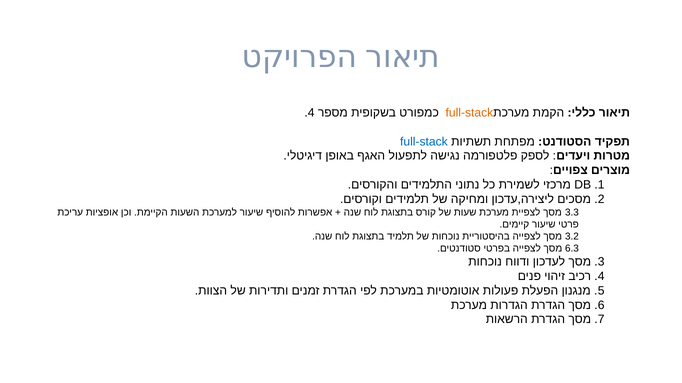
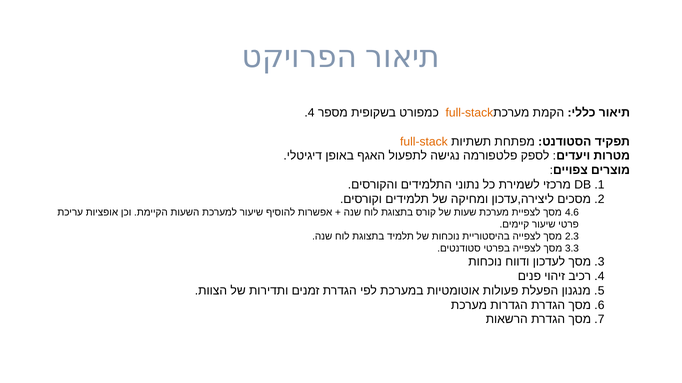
full-stack at (424, 142) colour: blue -> orange
3.3: 3.3 -> 4.6
3.2: 3.2 -> 2.3
6.3: 6.3 -> 3.3
